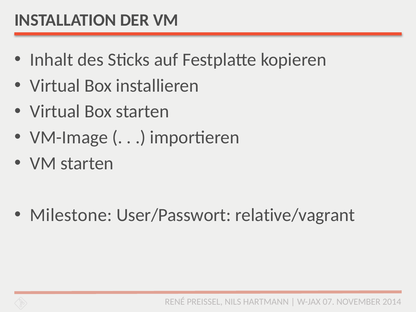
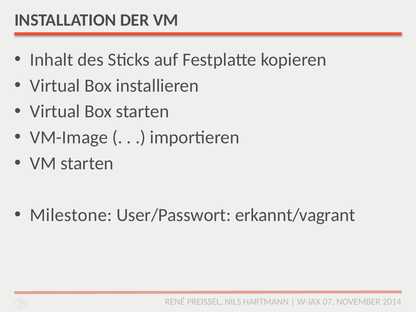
relative/vagrant: relative/vagrant -> erkannt/vagrant
